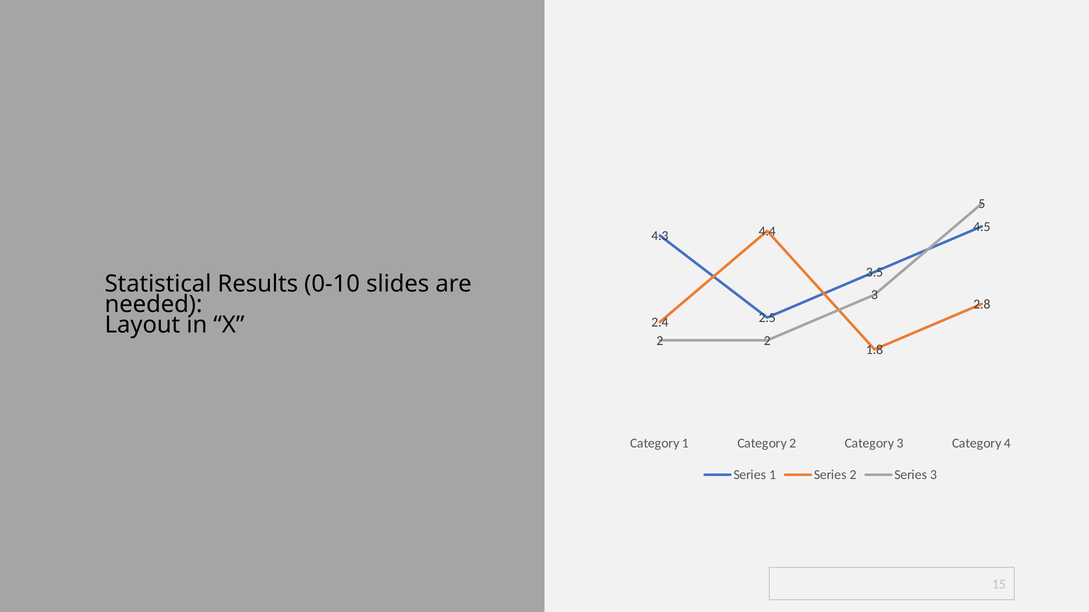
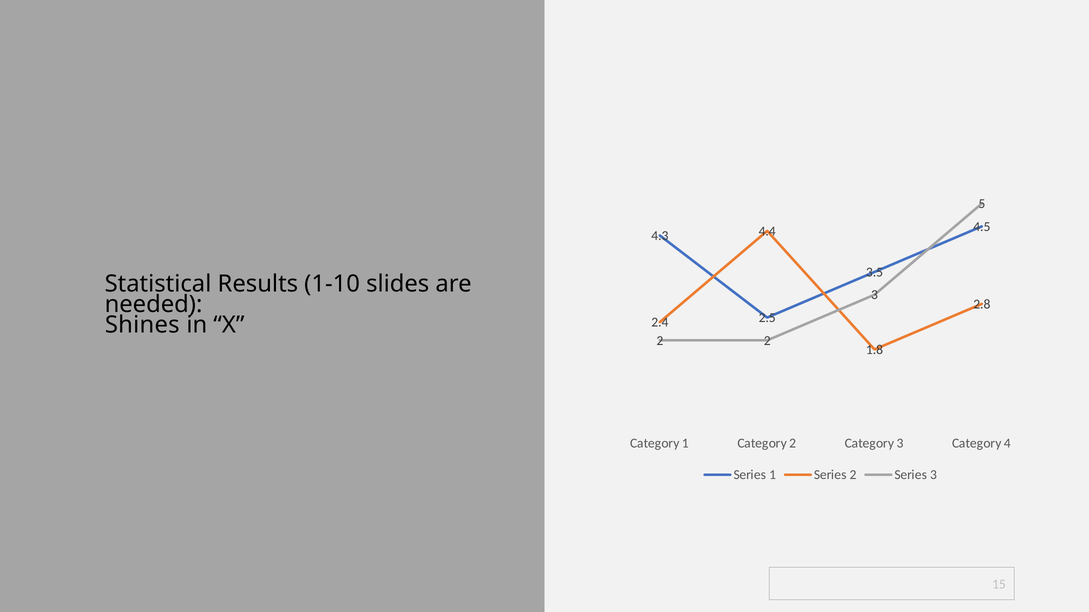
0-10: 0-10 -> 1-10
Layout: Layout -> Shines
